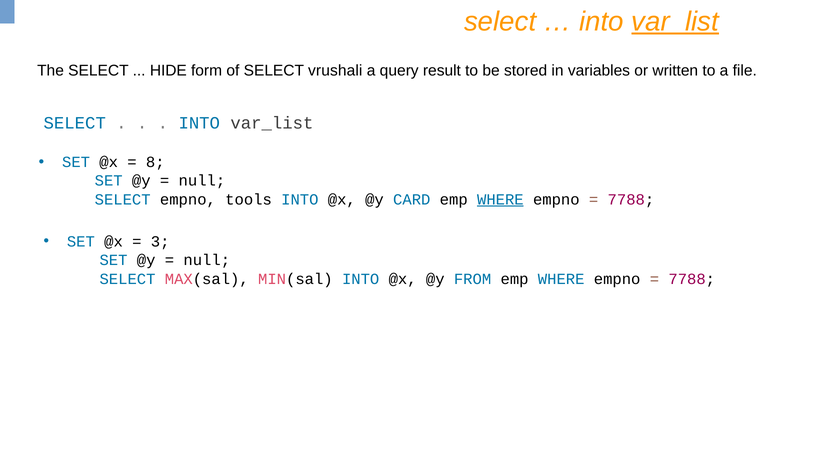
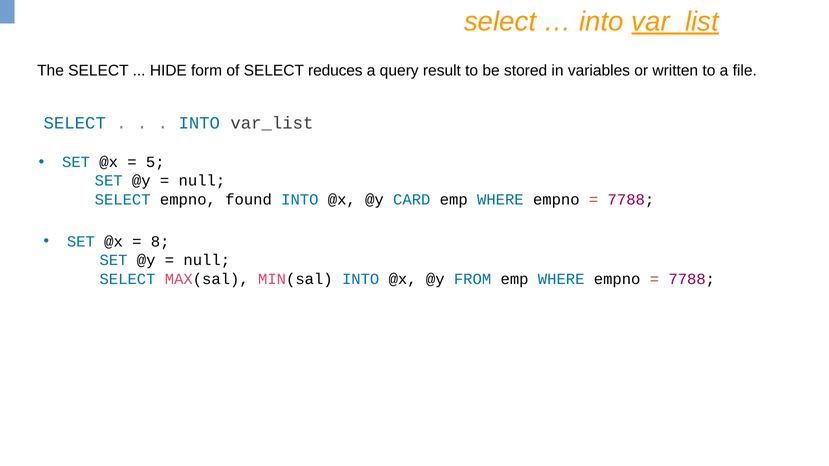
vrushali: vrushali -> reduces
8: 8 -> 5
tools: tools -> found
WHERE at (500, 200) underline: present -> none
3: 3 -> 8
